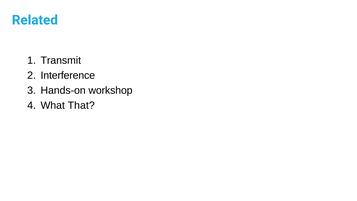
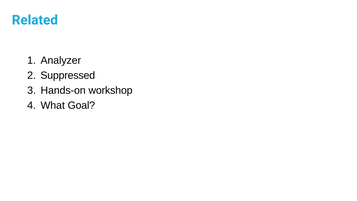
Transmit: Transmit -> Analyzer
Interference: Interference -> Suppressed
That: That -> Goal
